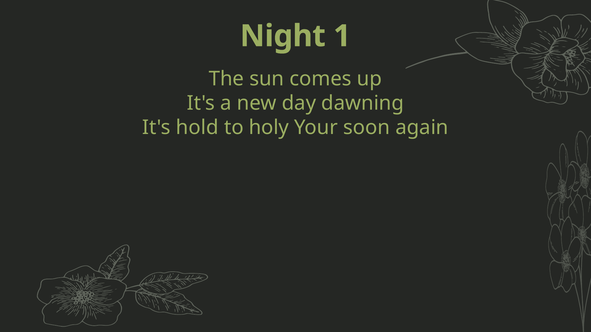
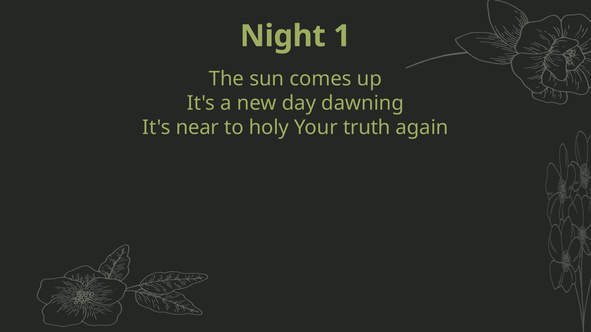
hold: hold -> near
soon: soon -> truth
